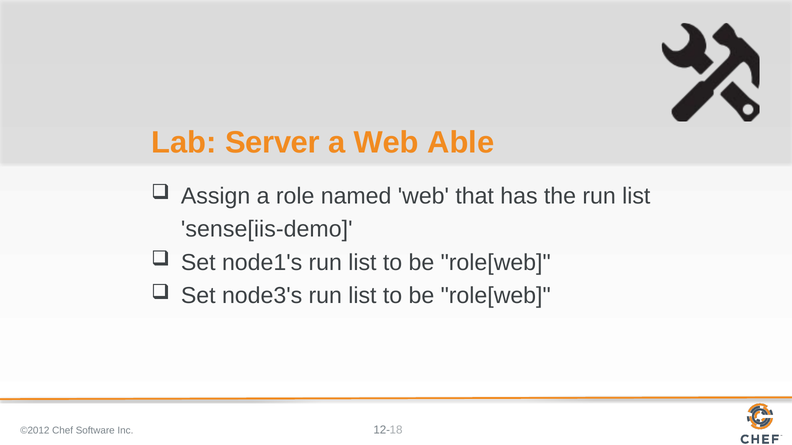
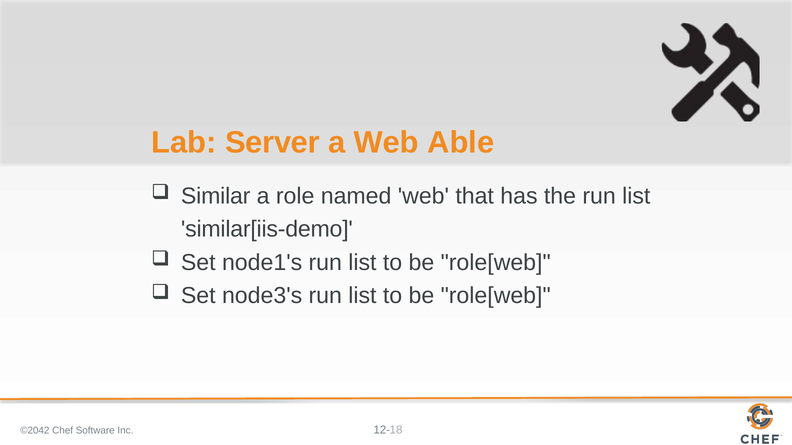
Assign: Assign -> Similar
sense[iis-demo: sense[iis-demo -> similar[iis-demo
©2012: ©2012 -> ©2042
